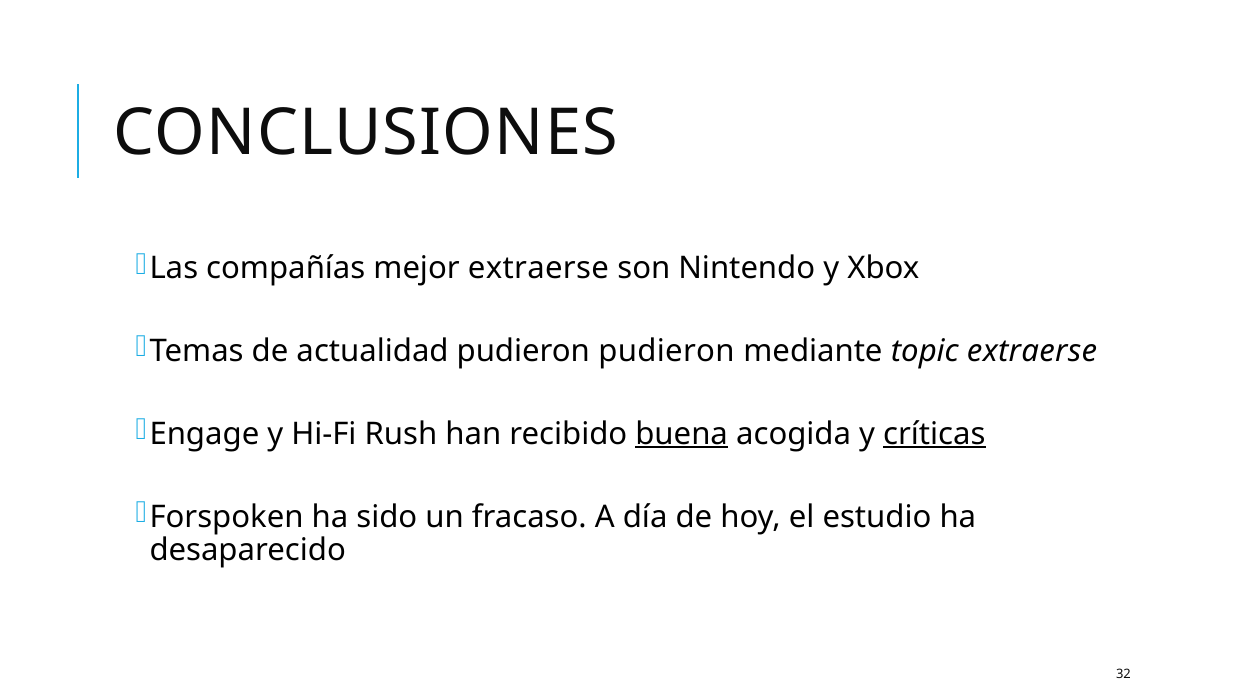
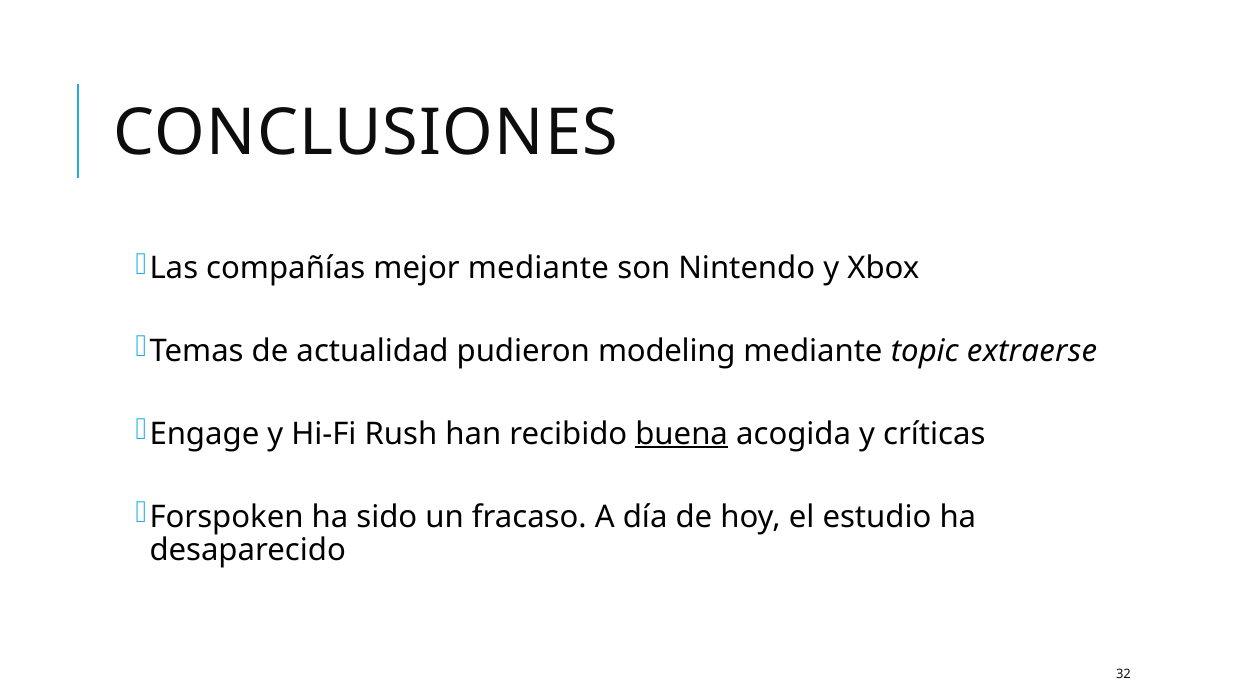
mejor extraerse: extraerse -> mediante
pudieron pudieron: pudieron -> modeling
críticas underline: present -> none
